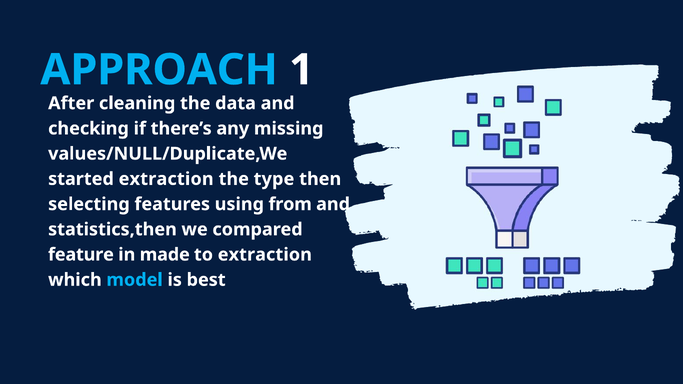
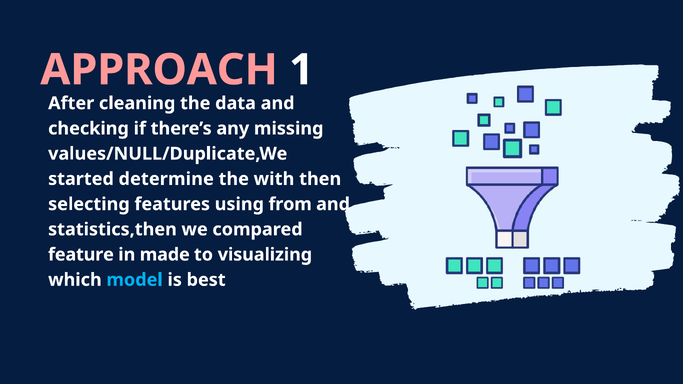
APPROACH colour: light blue -> pink
started extraction: extraction -> determine
type: type -> with
to extraction: extraction -> visualizing
